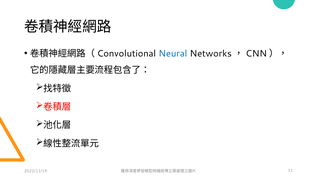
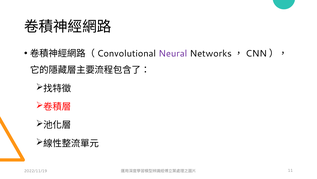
Neural colour: blue -> purple
